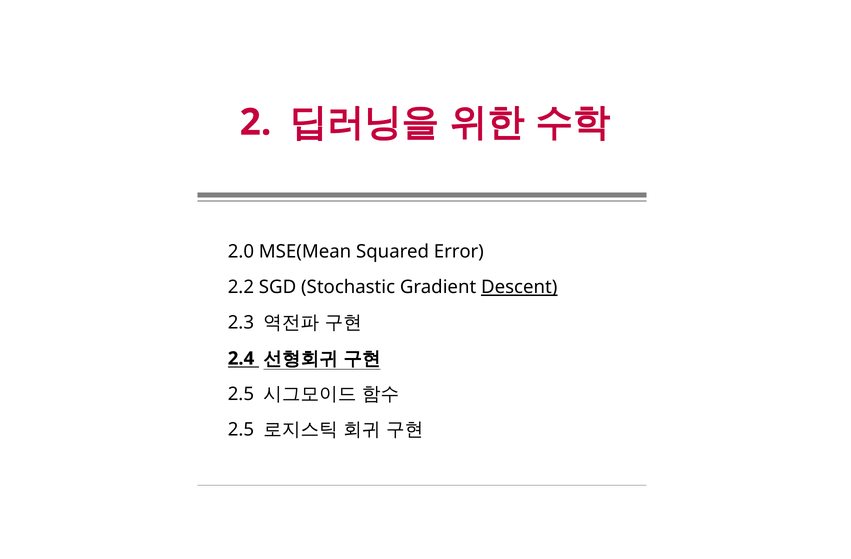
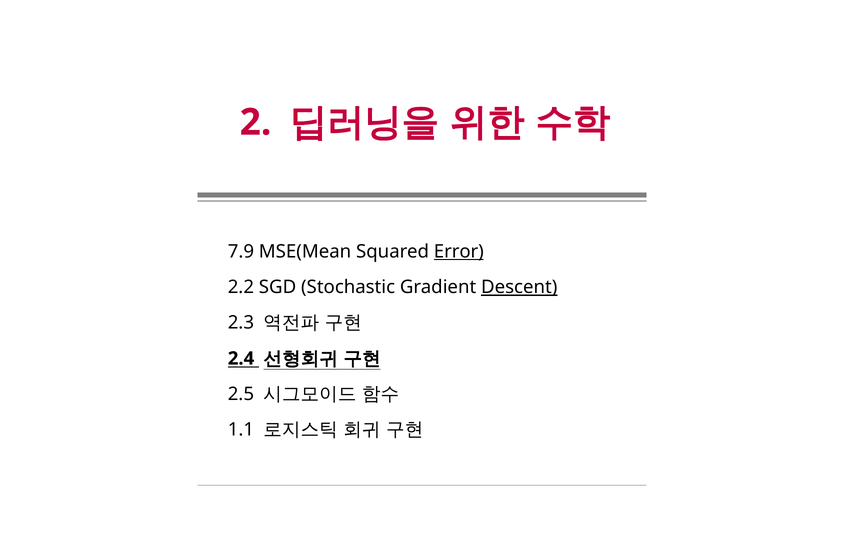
2.0: 2.0 -> 7.9
Error underline: none -> present
2.5 at (241, 430): 2.5 -> 1.1
